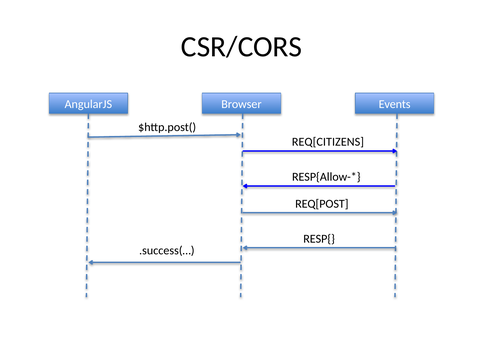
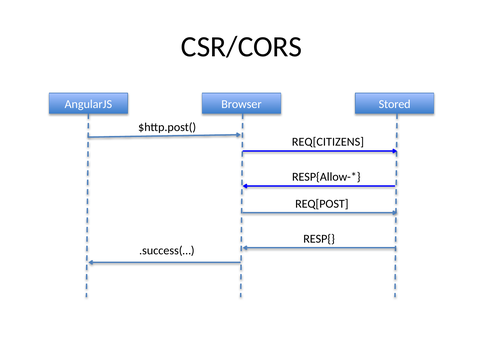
Events: Events -> Stored
